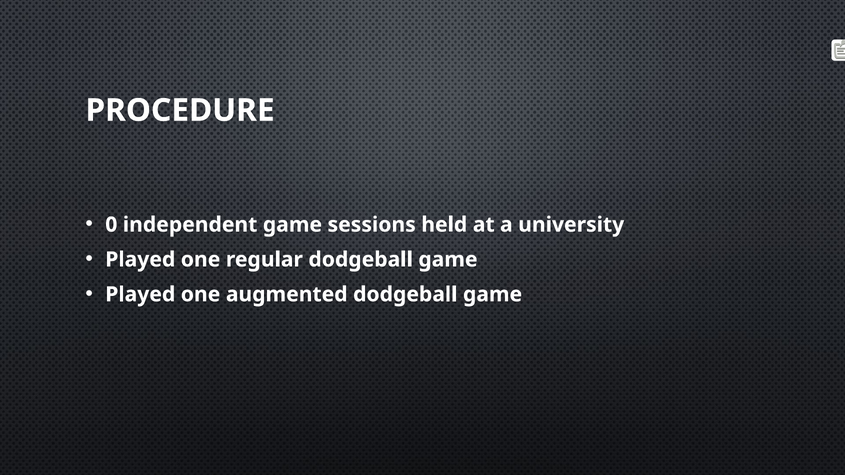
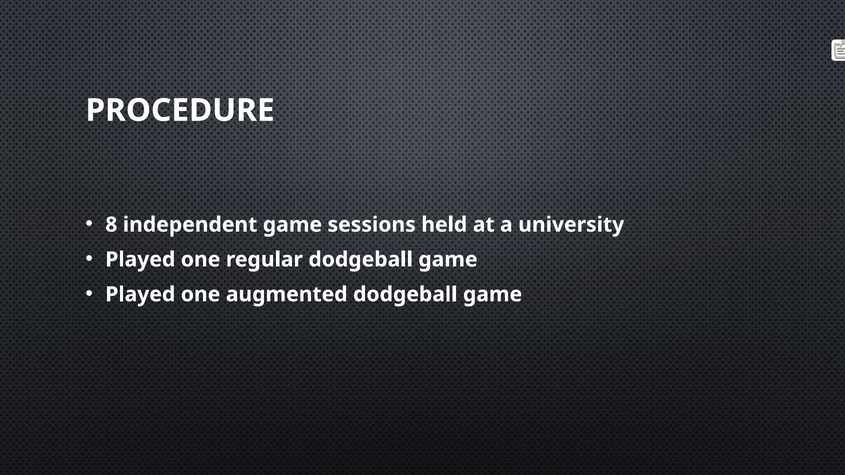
0: 0 -> 8
